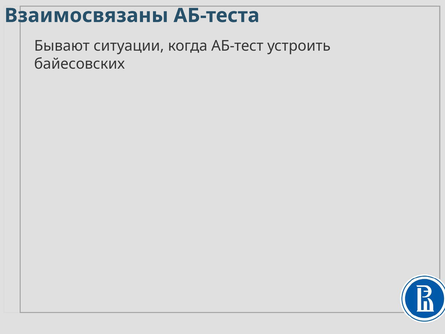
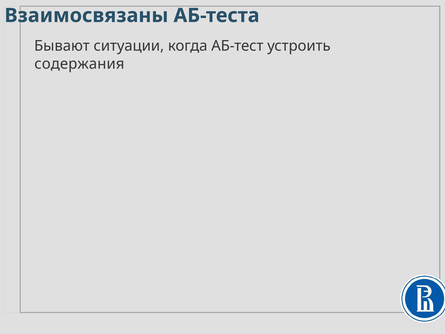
байесовских: байесовских -> содержания
